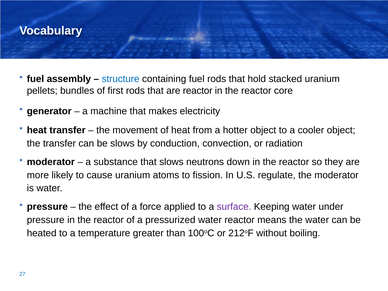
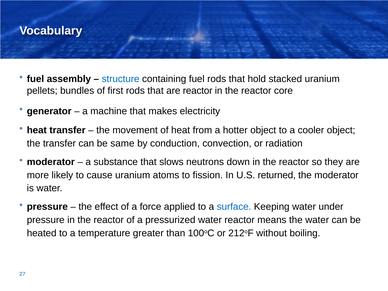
be slows: slows -> same
regulate: regulate -> returned
surface colour: purple -> blue
